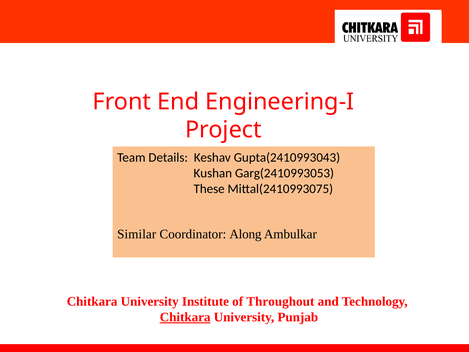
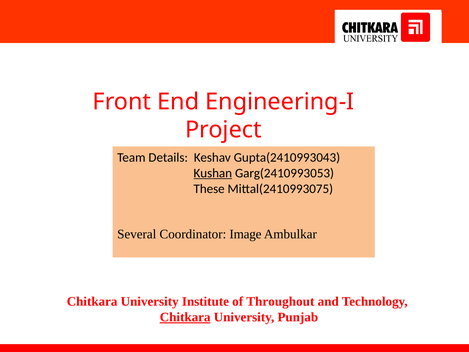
Kushan underline: none -> present
Similar: Similar -> Several
Along: Along -> Image
